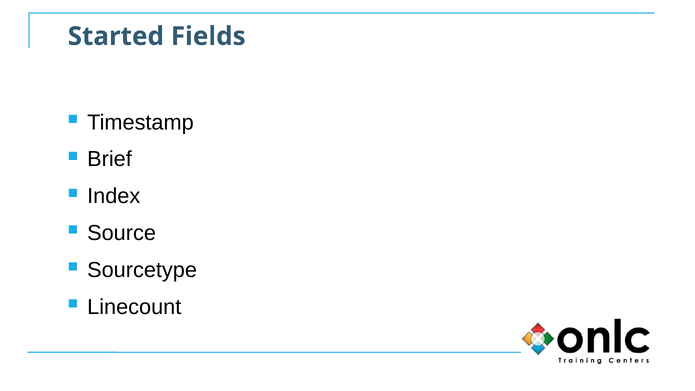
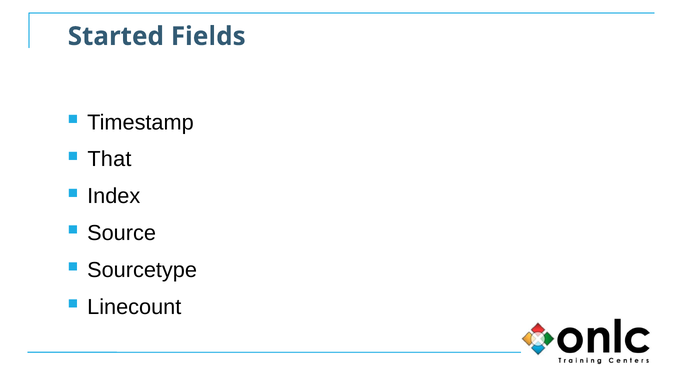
Brief: Brief -> That
